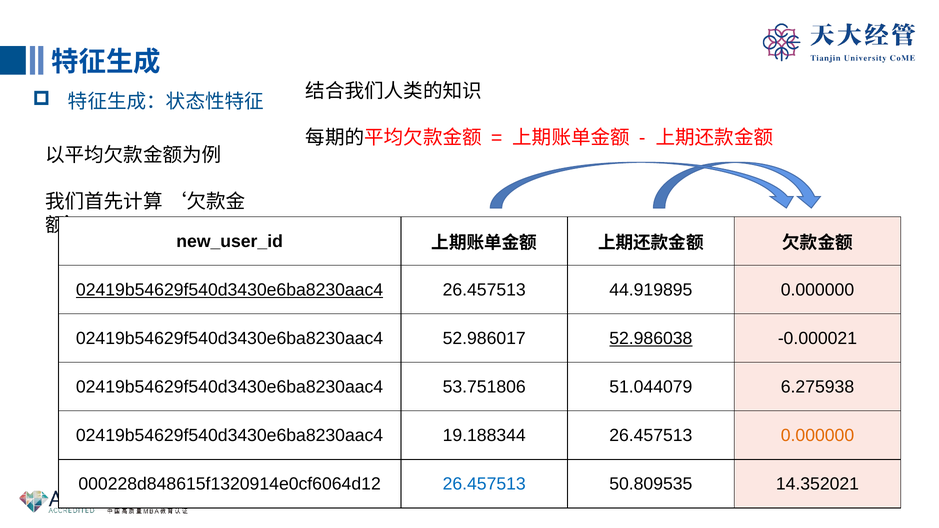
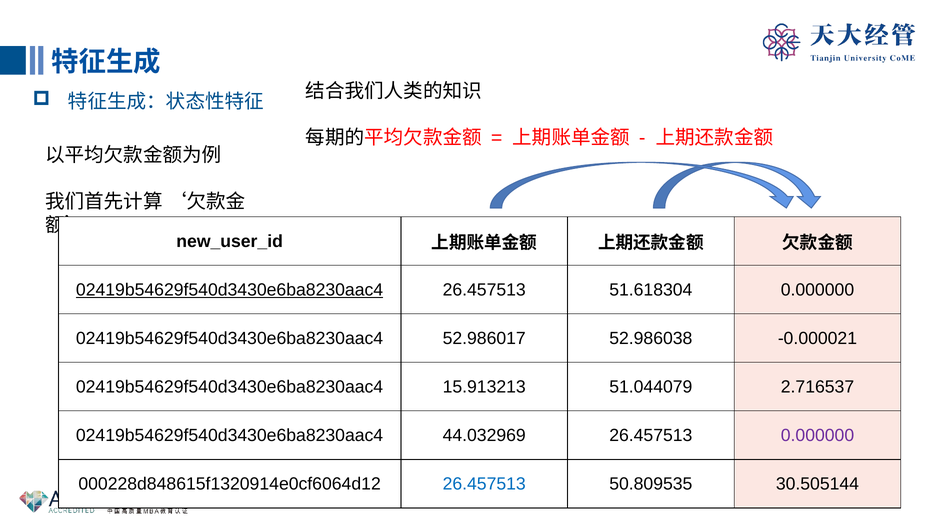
44.919895: 44.919895 -> 51.618304
52.986038 underline: present -> none
53.751806: 53.751806 -> 15.913213
6.275938: 6.275938 -> 2.716537
19.188344: 19.188344 -> 44.032969
0.000000 at (817, 436) colour: orange -> purple
14.352021: 14.352021 -> 30.505144
